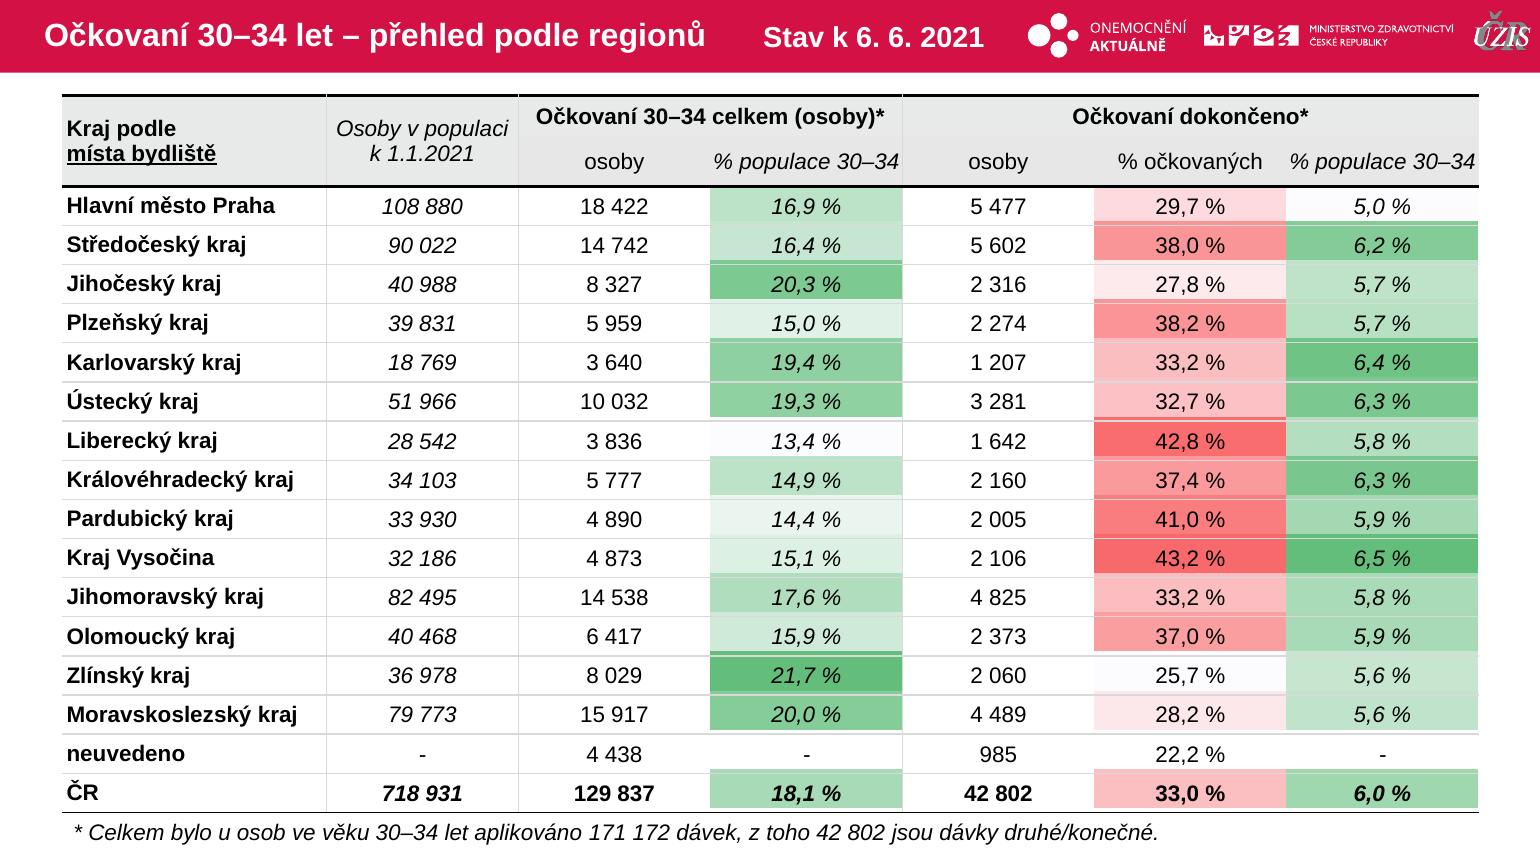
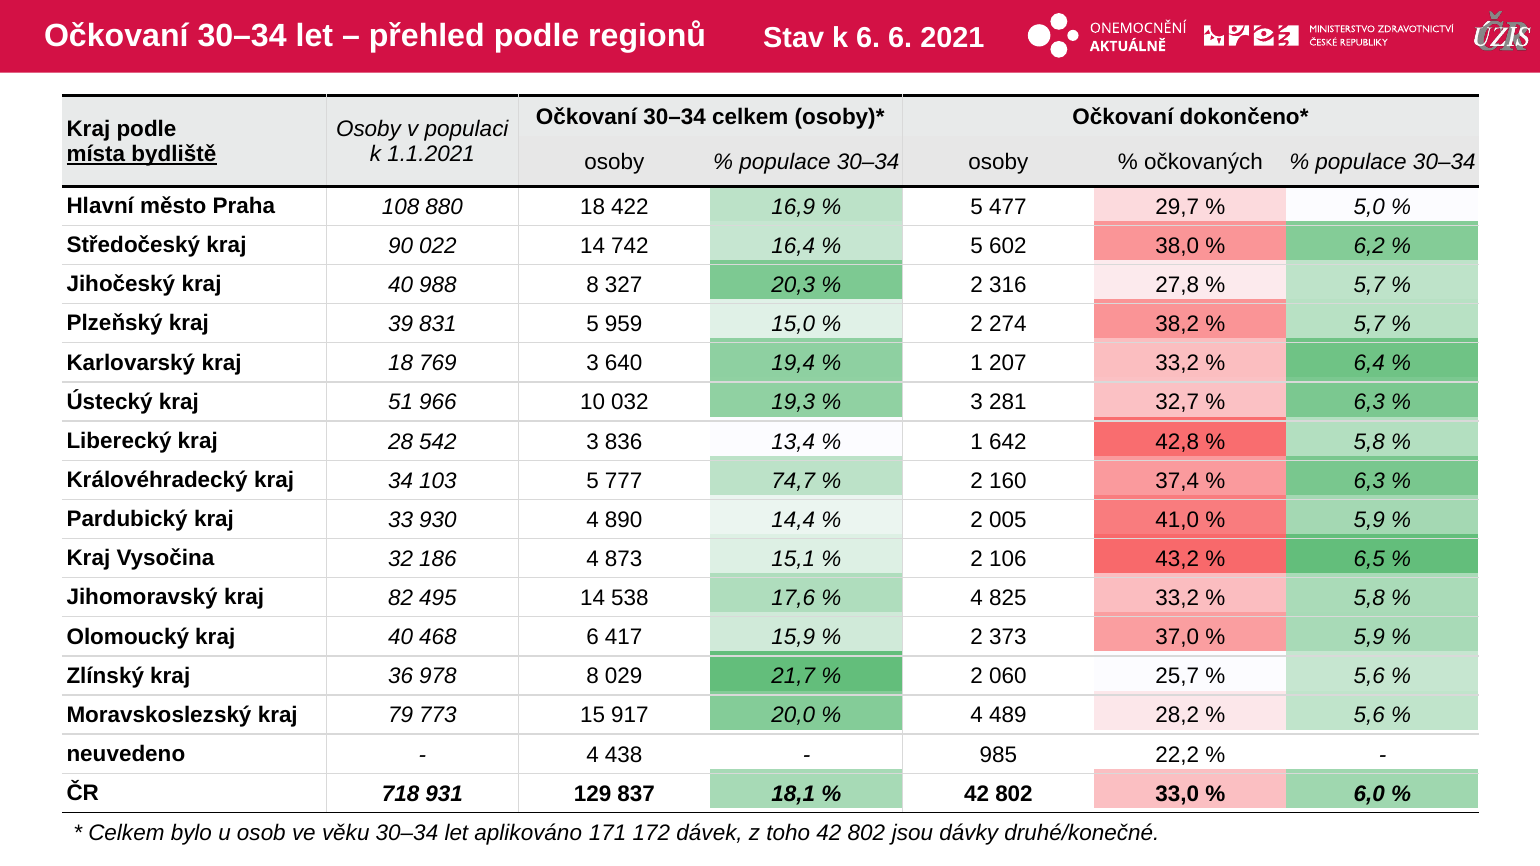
14,9: 14,9 -> 74,7
